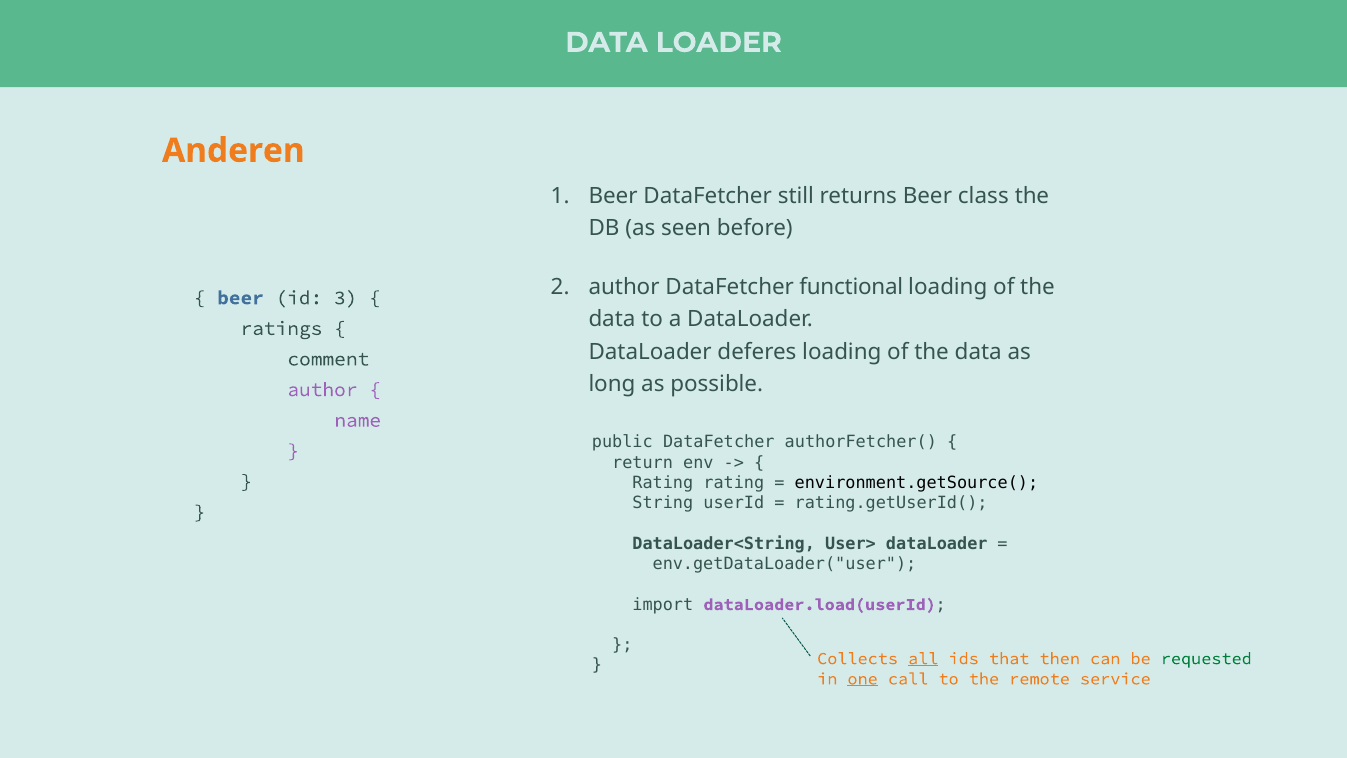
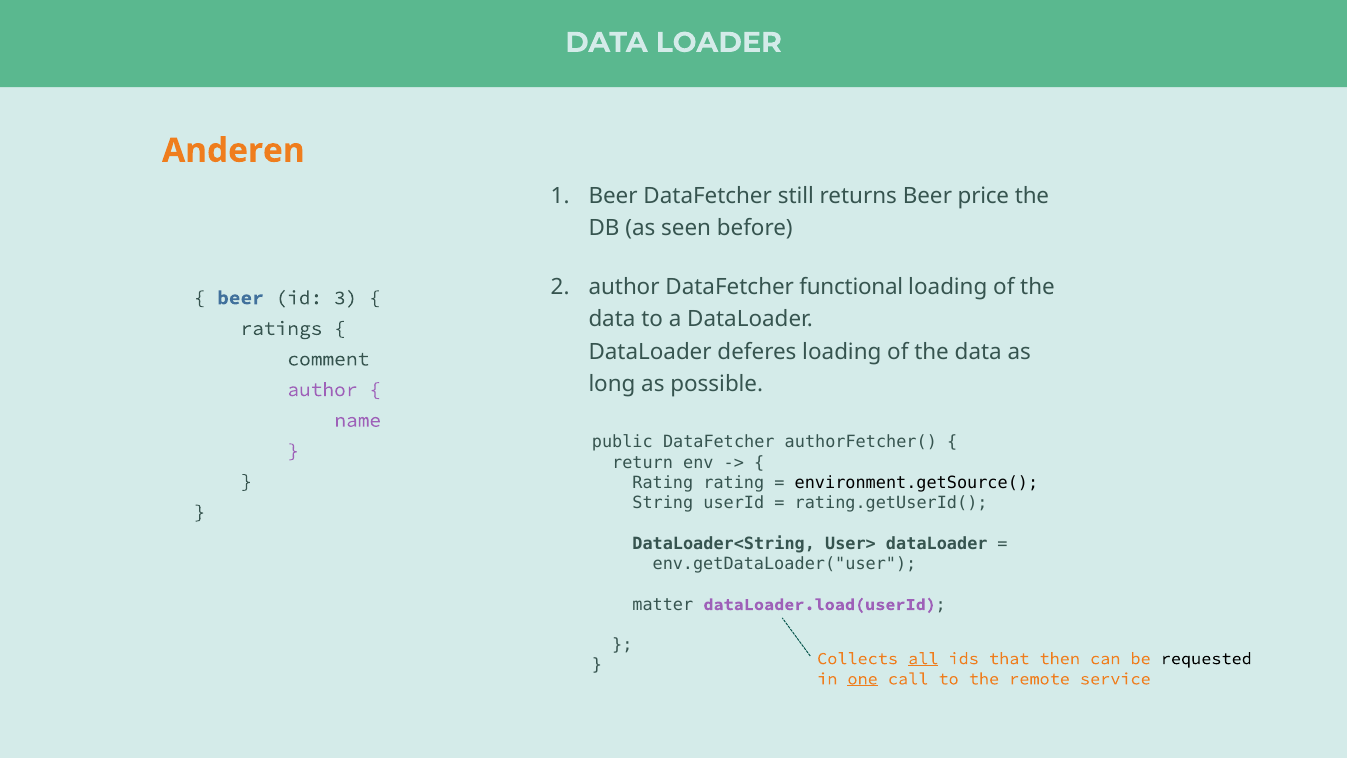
class: class -> price
import: import -> matter
requested colour: green -> black
